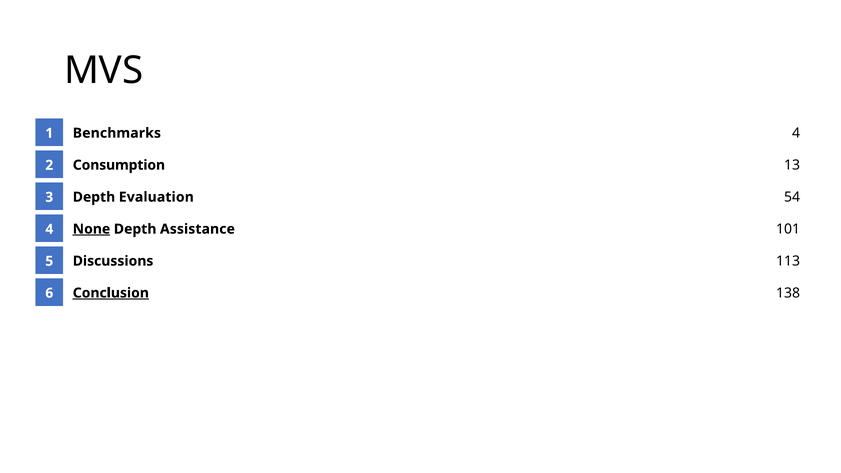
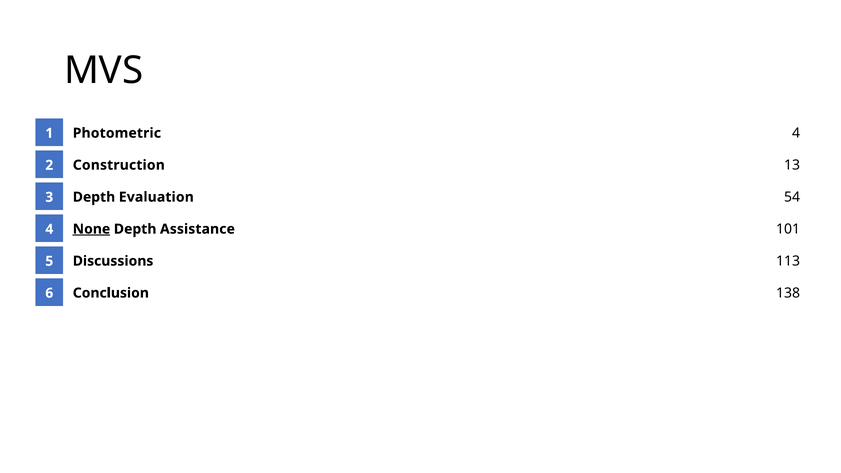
Benchmarks: Benchmarks -> Photometric
Consumption: Consumption -> Construction
Conclusion underline: present -> none
